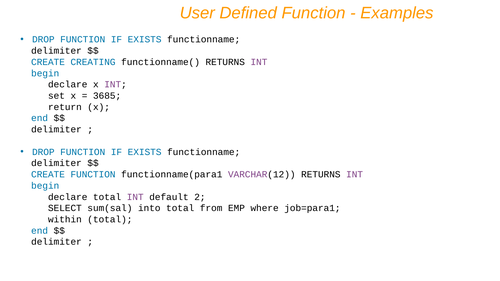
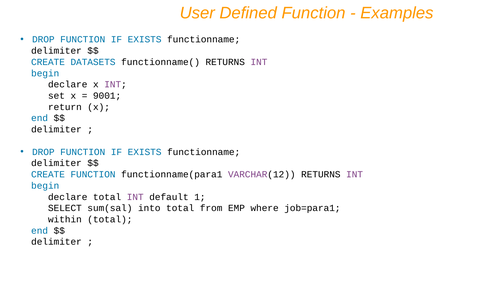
CREATING: CREATING -> DATASETS
3685: 3685 -> 9001
2: 2 -> 1
